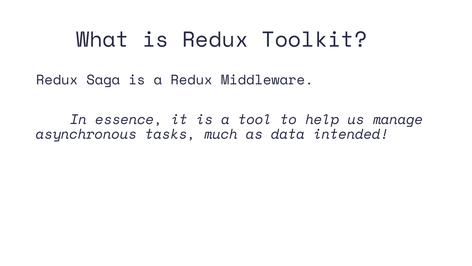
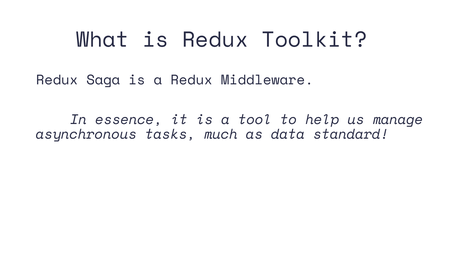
intended: intended -> standard
